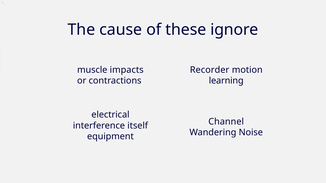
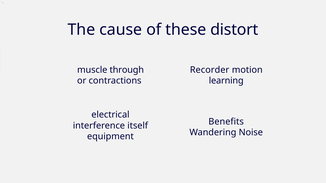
ignore: ignore -> distort
impacts: impacts -> through
Channel: Channel -> Benefits
